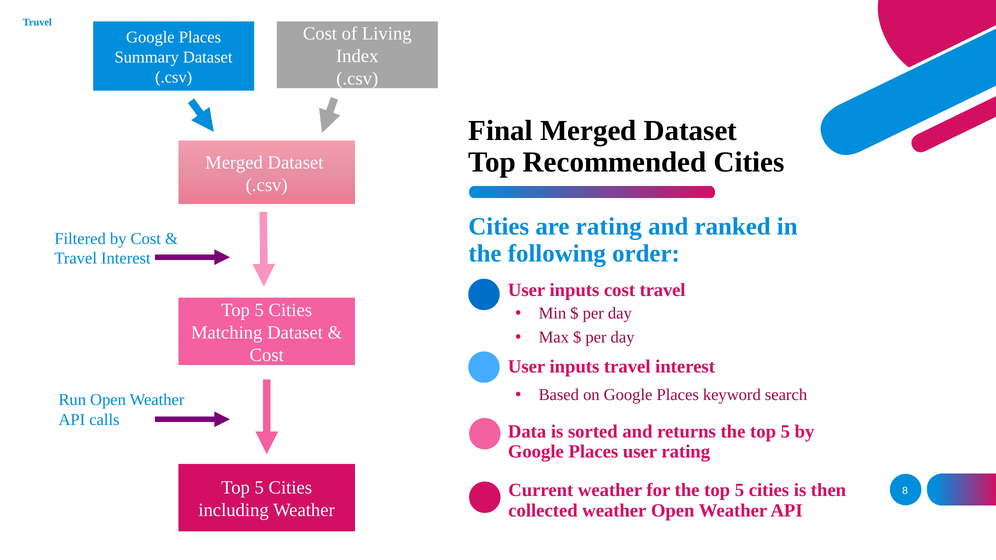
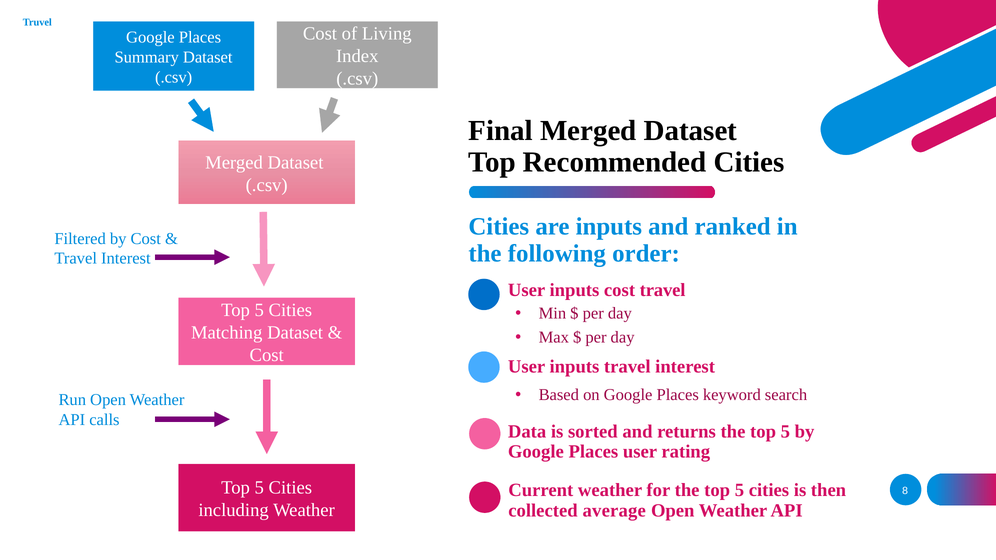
are rating: rating -> inputs
collected weather: weather -> average
